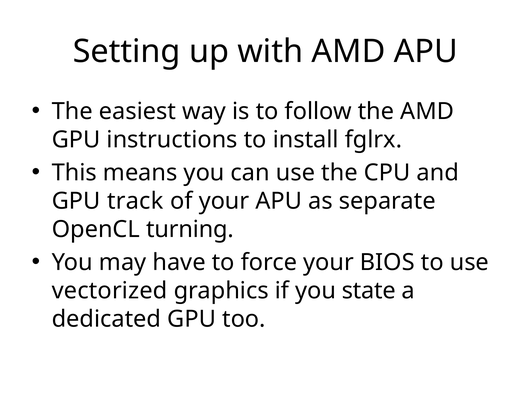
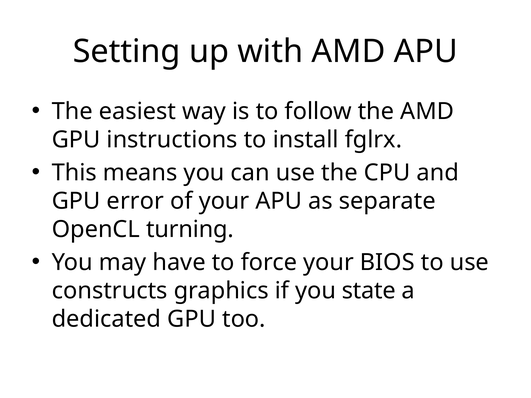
track: track -> error
vectorized: vectorized -> constructs
